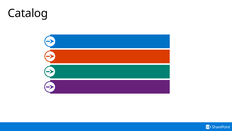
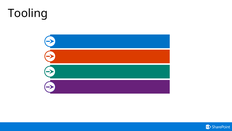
Catalog: Catalog -> Tooling
